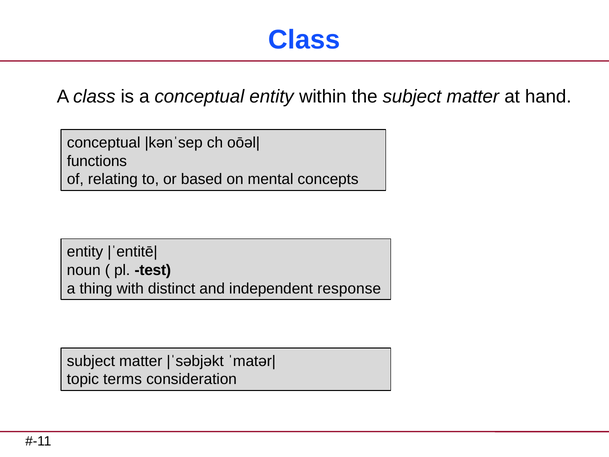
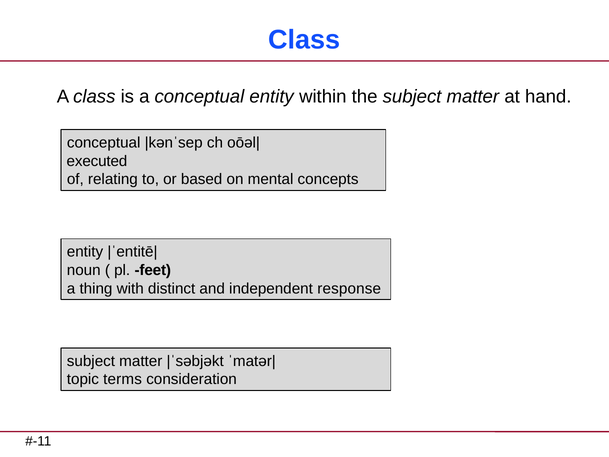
functions: functions -> executed
test: test -> feet
